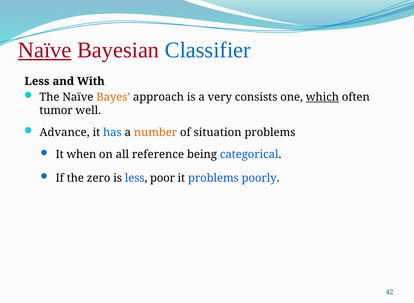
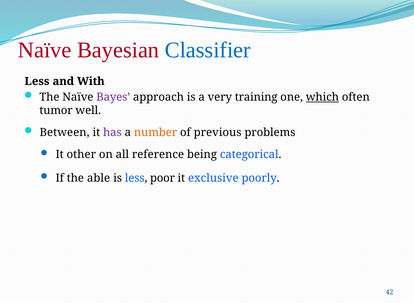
Naïve at (45, 50) underline: present -> none
Bayes colour: orange -> purple
consists: consists -> training
Advance: Advance -> Between
has colour: blue -> purple
situation: situation -> previous
when: when -> other
zero: zero -> able
it problems: problems -> exclusive
